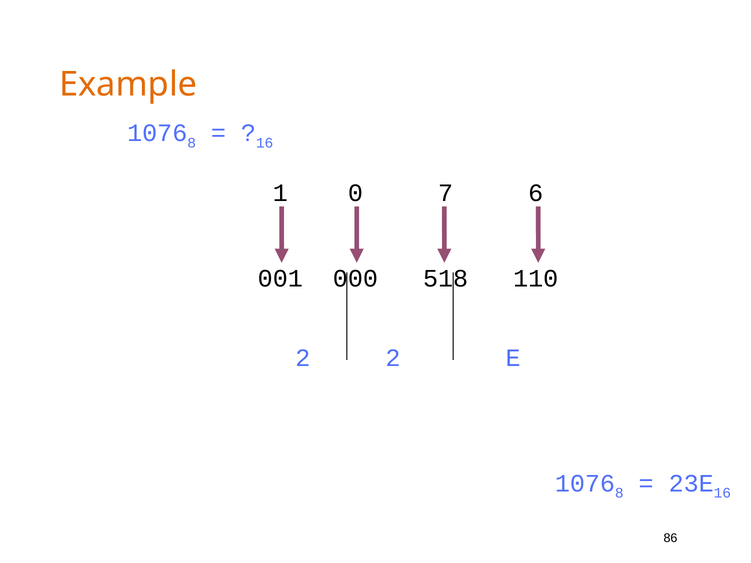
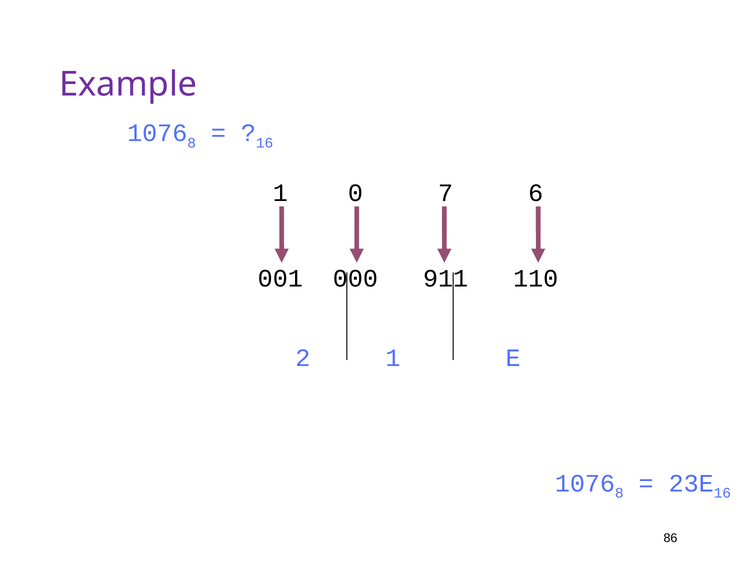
Example colour: orange -> purple
518: 518 -> 911
2 2: 2 -> 1
